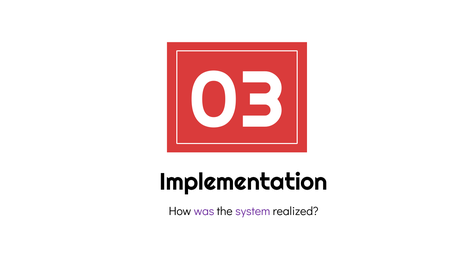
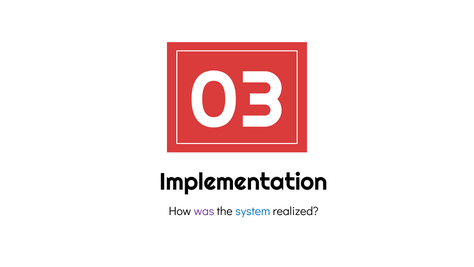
system colour: purple -> blue
